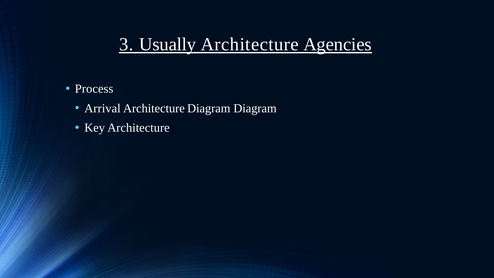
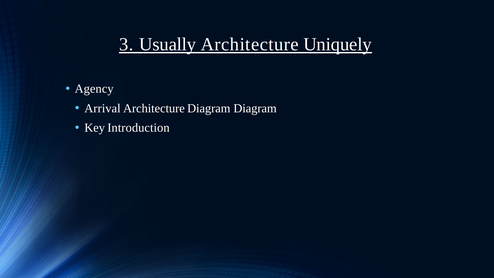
Agencies: Agencies -> Uniquely
Process: Process -> Agency
Key Architecture: Architecture -> Introduction
